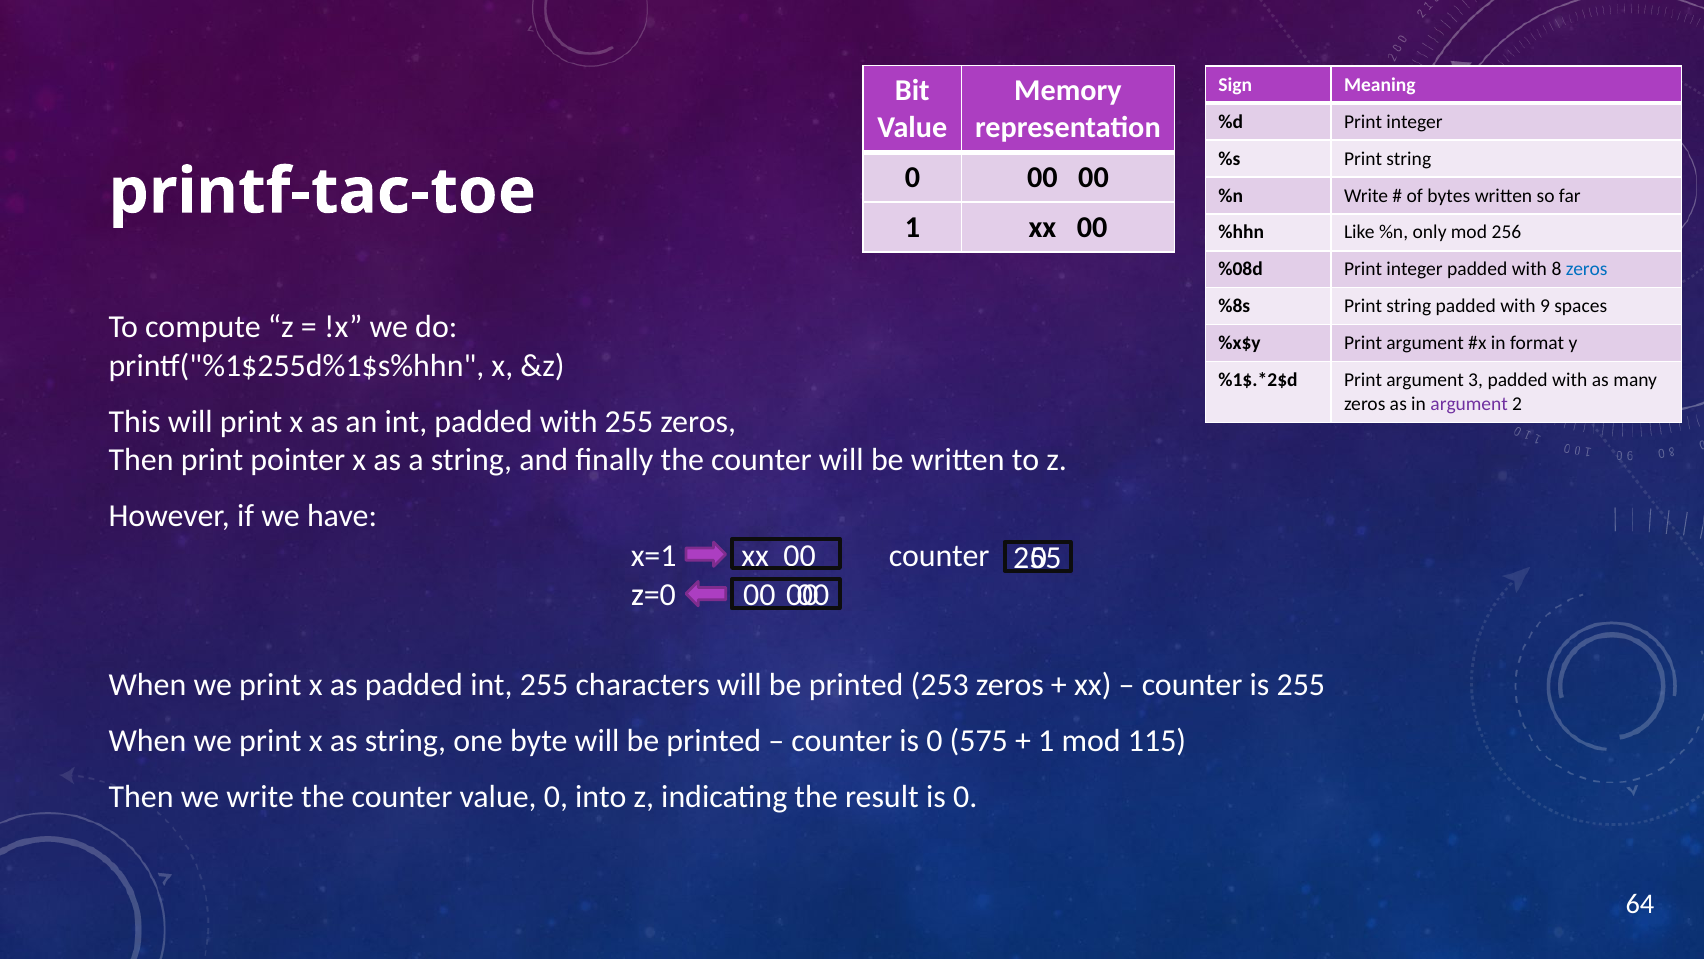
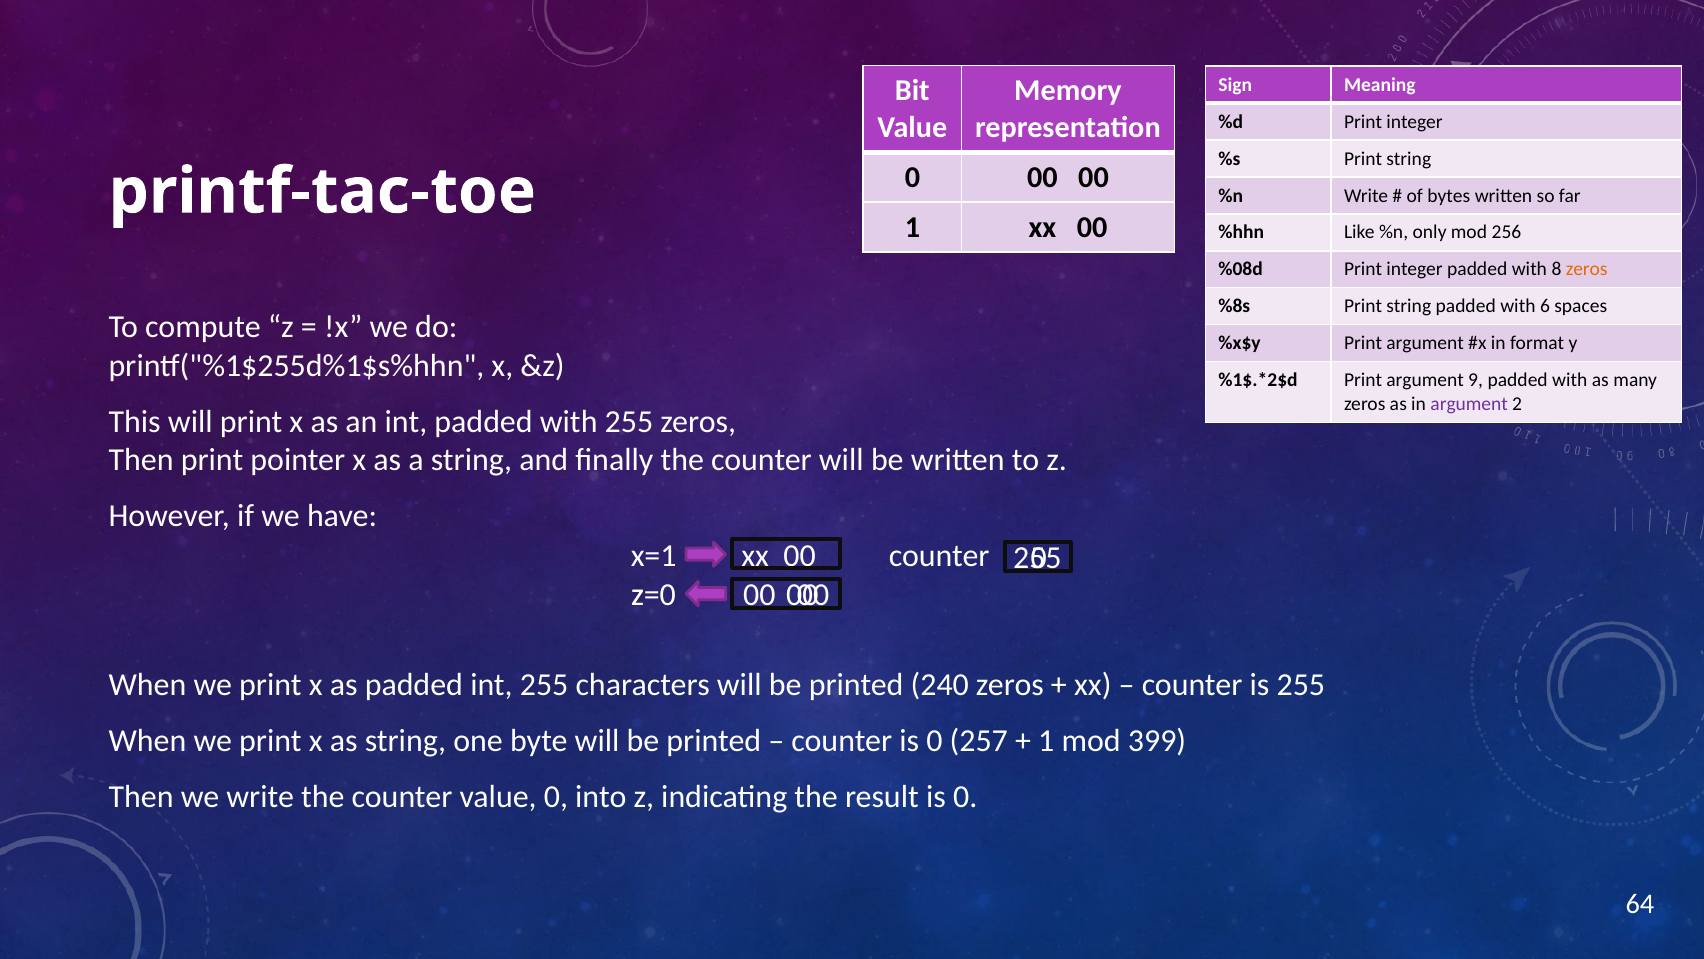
zeros at (1587, 269) colour: blue -> orange
9: 9 -> 6
3: 3 -> 9
253: 253 -> 240
575: 575 -> 257
115: 115 -> 399
